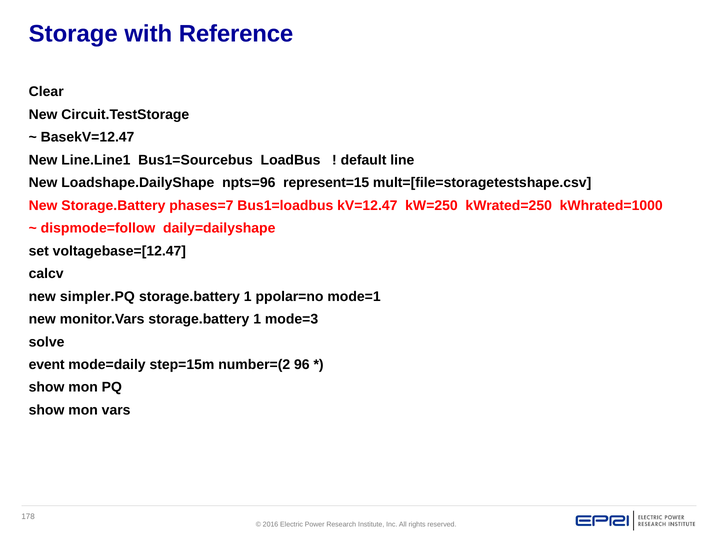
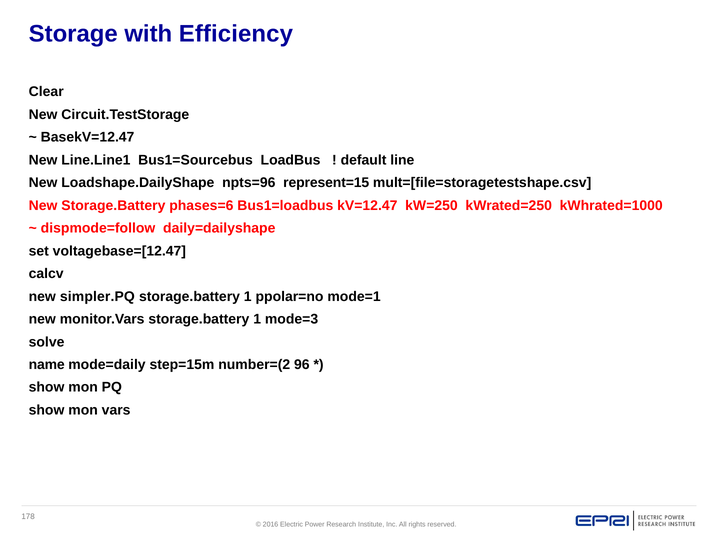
Reference: Reference -> Efficiency
phases=7: phases=7 -> phases=6
event: event -> name
